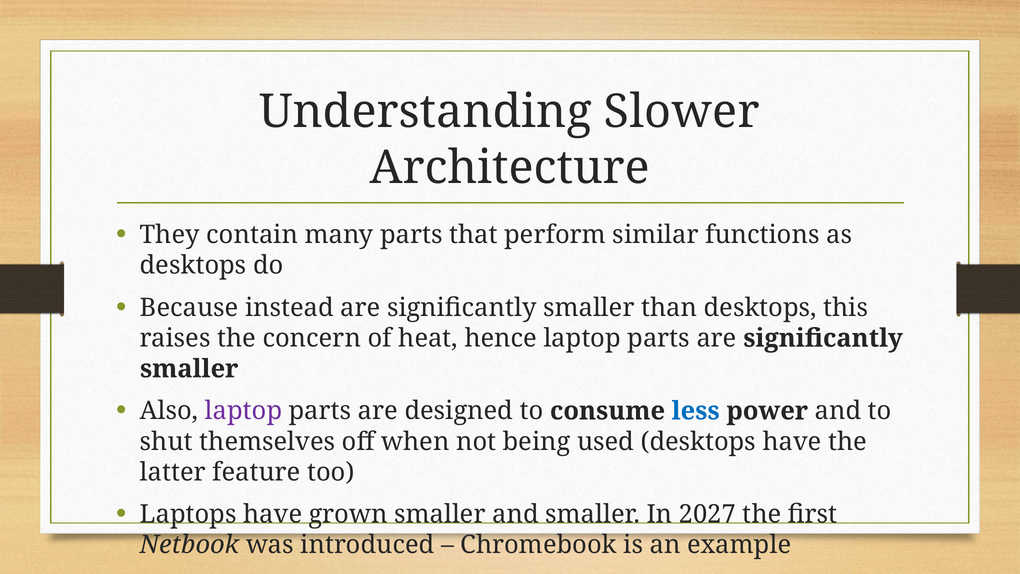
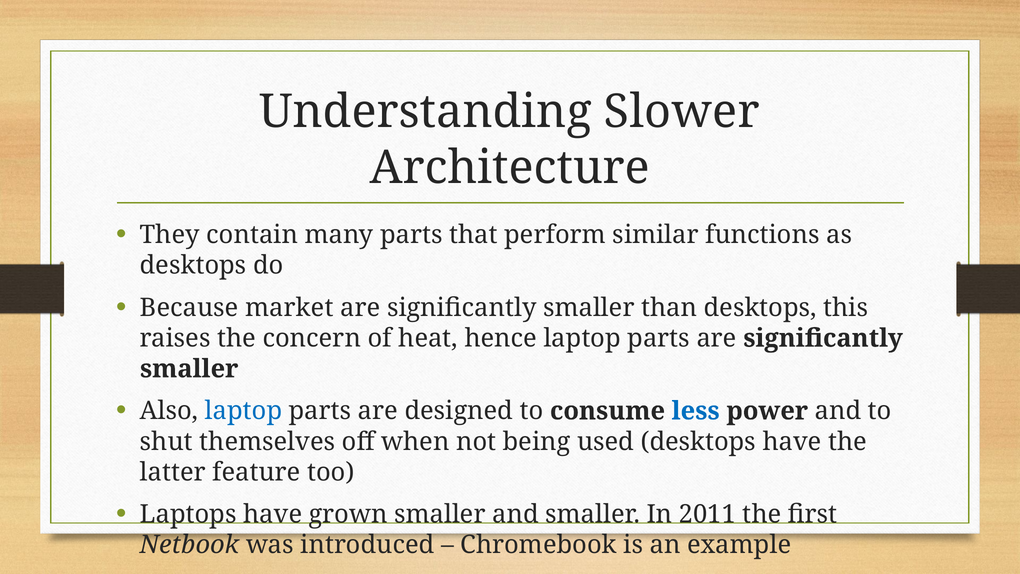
instead: instead -> market
laptop at (244, 411) colour: purple -> blue
2027: 2027 -> 2011
